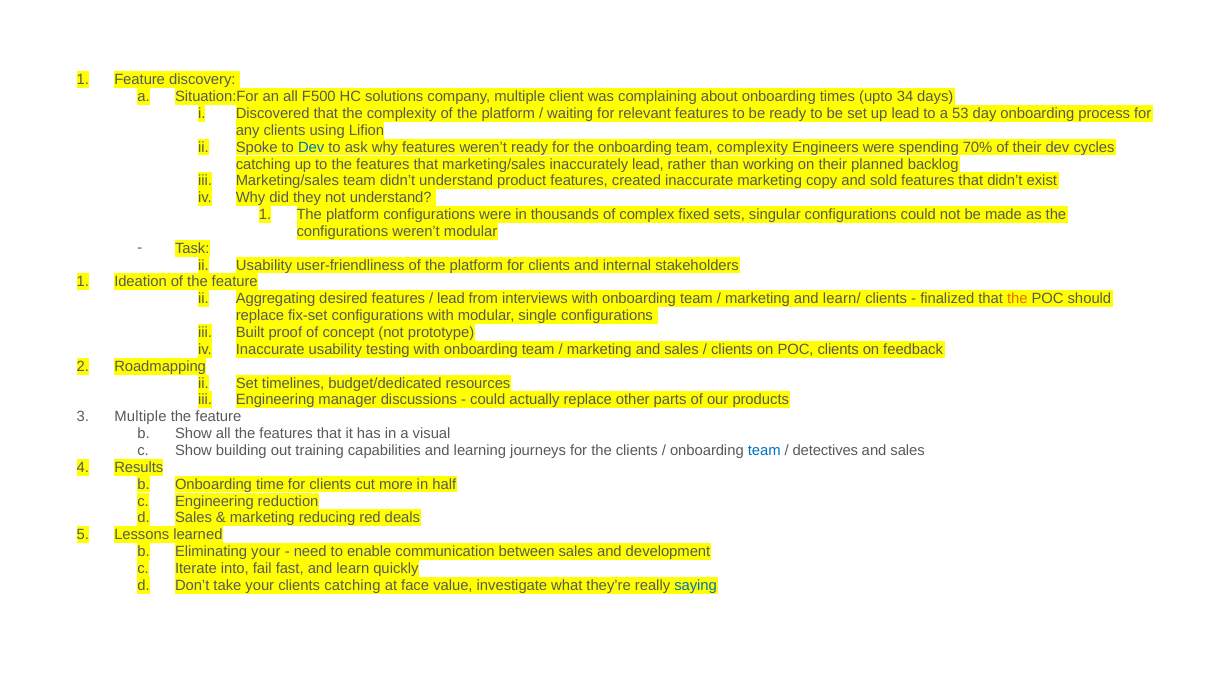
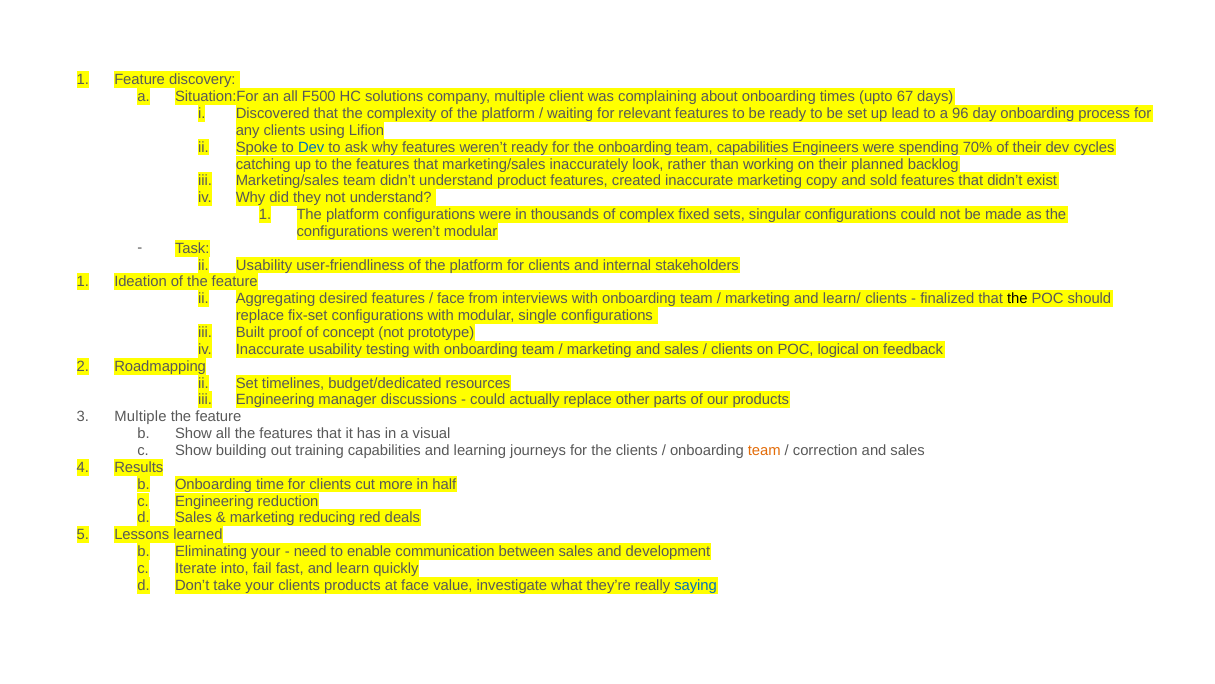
34: 34 -> 67
53: 53 -> 96
team complexity: complexity -> capabilities
inaccurately lead: lead -> look
lead at (451, 299): lead -> face
the at (1017, 299) colour: orange -> black
POC clients: clients -> logical
team at (764, 450) colour: blue -> orange
detectives: detectives -> correction
clients catching: catching -> products
